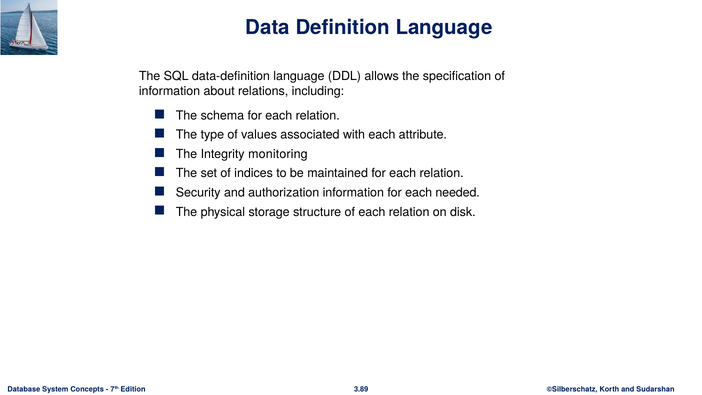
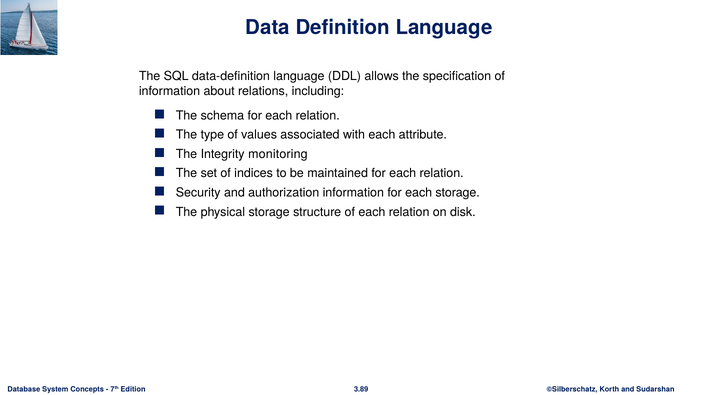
each needed: needed -> storage
